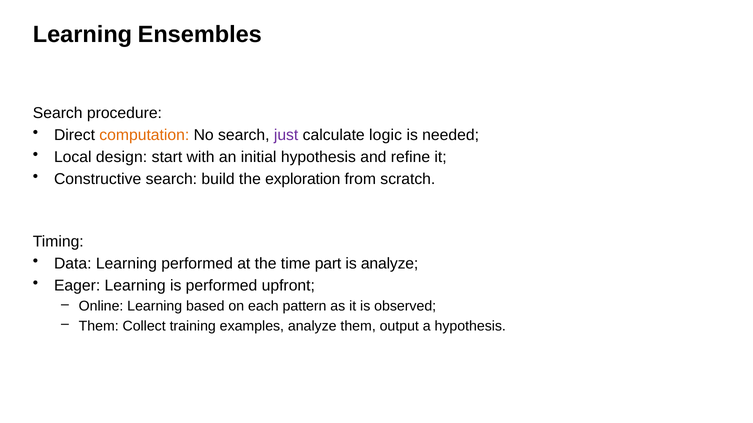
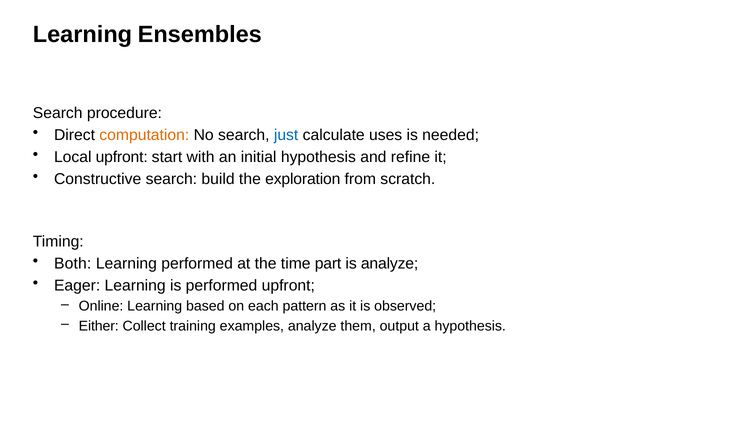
just colour: purple -> blue
logic: logic -> uses
Local design: design -> upfront
Data: Data -> Both
Them at (99, 326): Them -> Either
